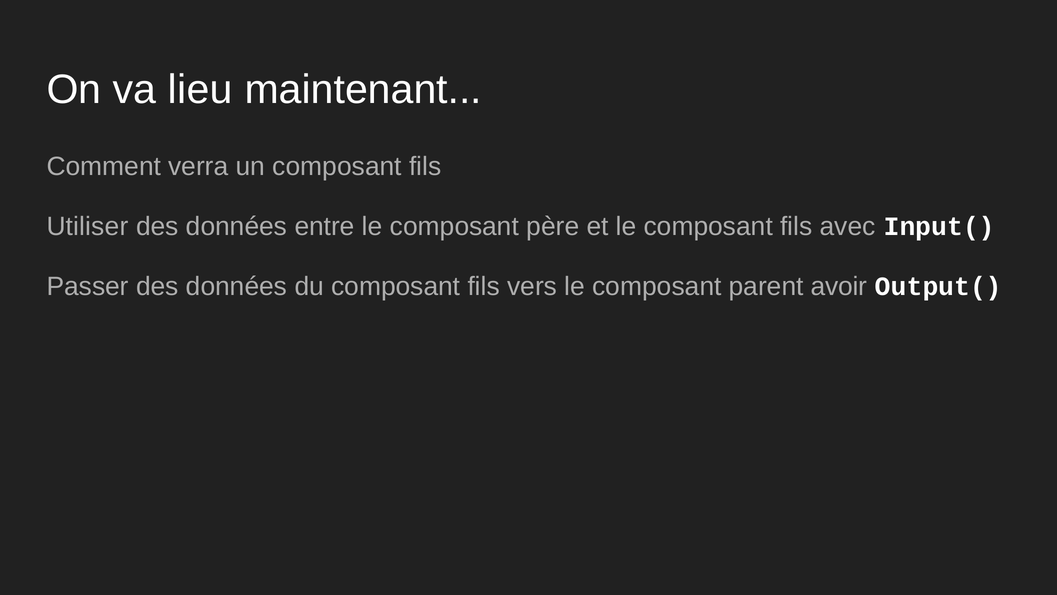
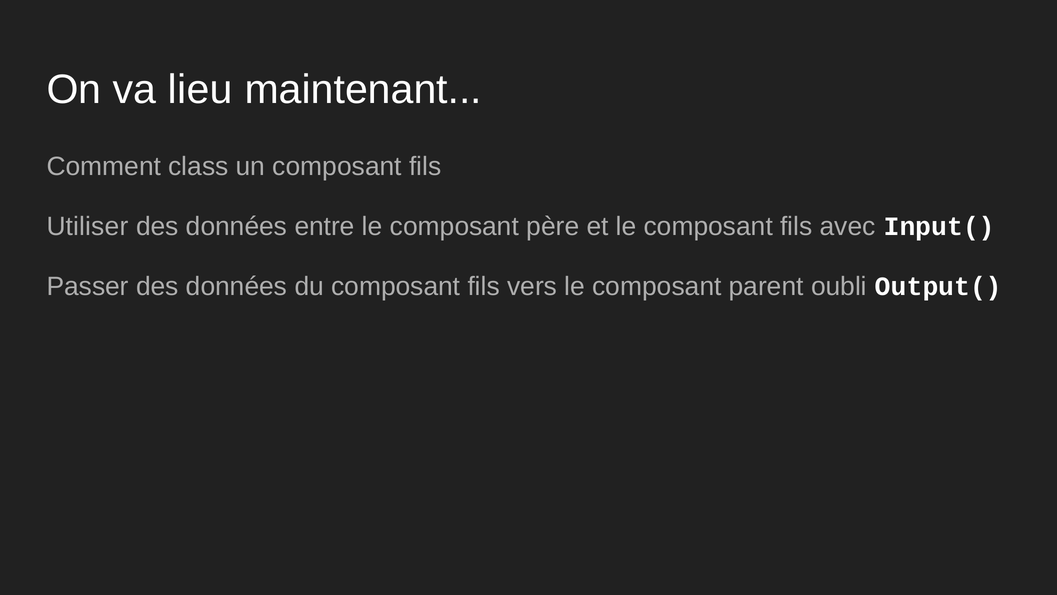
verra: verra -> class
avoir: avoir -> oubli
